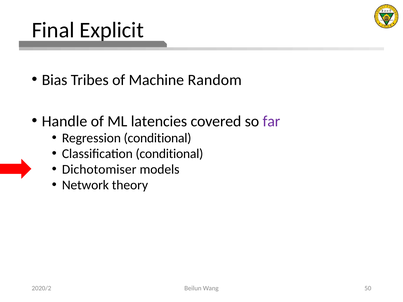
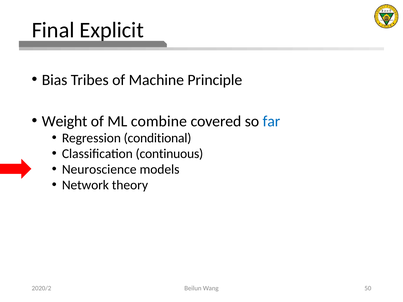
Random: Random -> Principle
Handle: Handle -> Weight
latencies: latencies -> combine
far colour: purple -> blue
Classification conditional: conditional -> continuous
Dichotomiser: Dichotomiser -> Neuroscience
